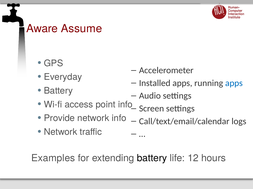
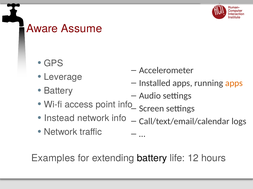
Everyday: Everyday -> Leverage
apps at (234, 83) colour: blue -> orange
Provide: Provide -> Instead
